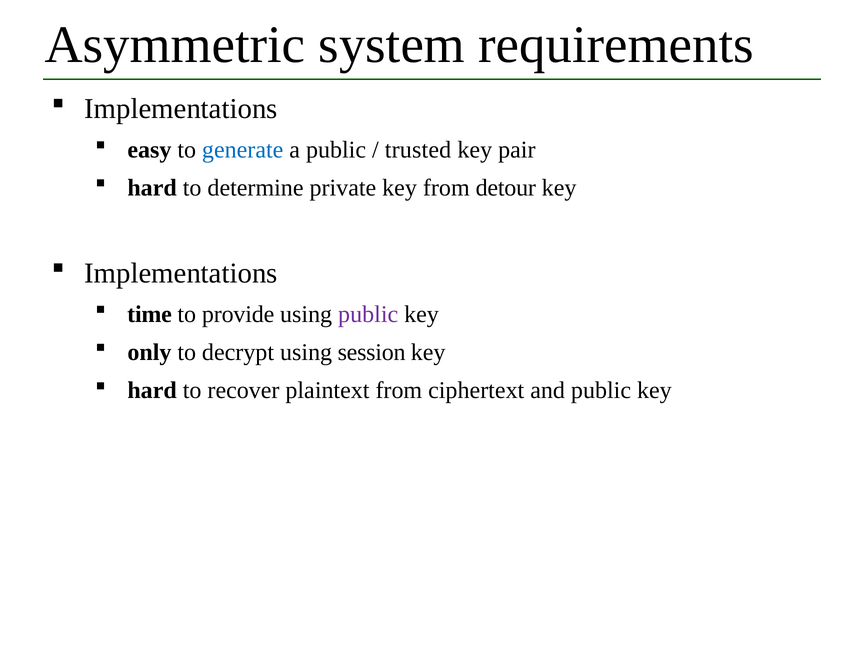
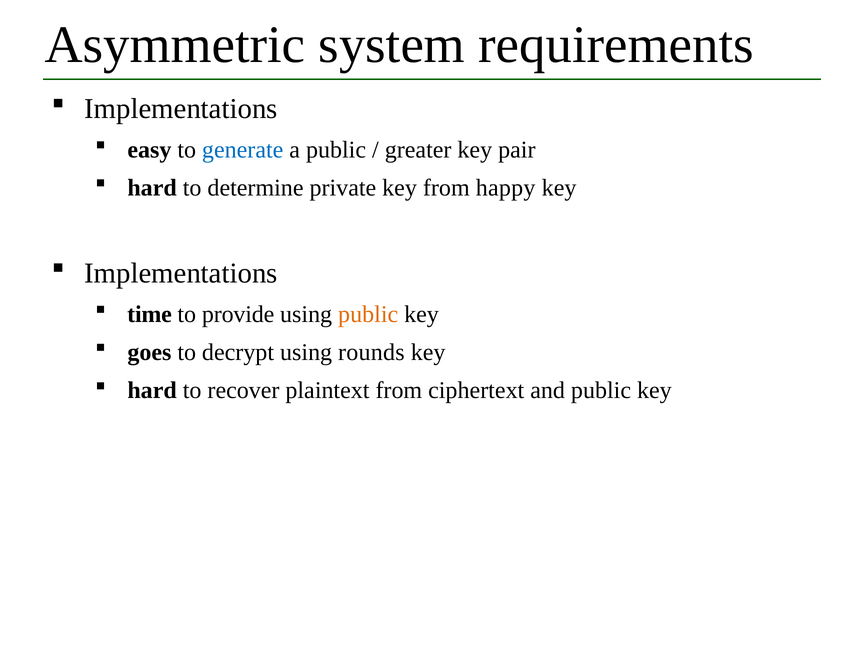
trusted: trusted -> greater
detour: detour -> happy
public at (368, 314) colour: purple -> orange
only: only -> goes
session: session -> rounds
